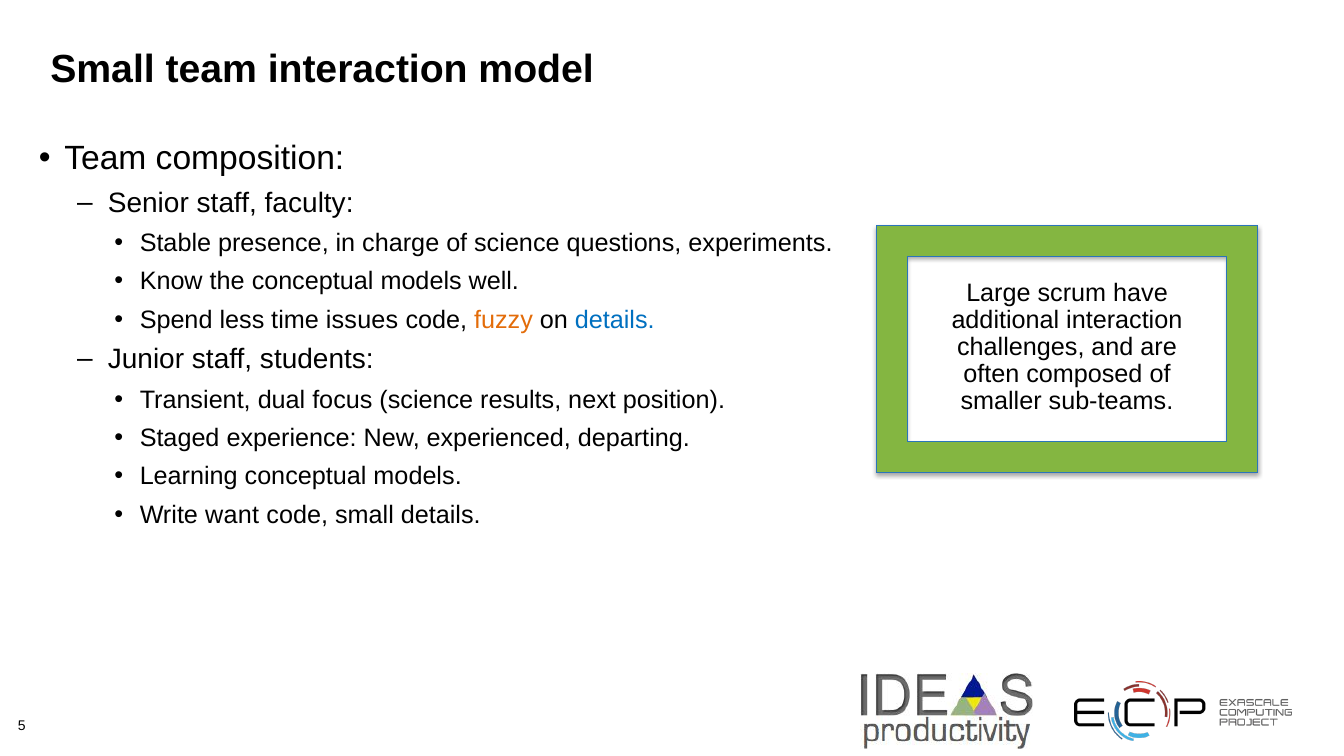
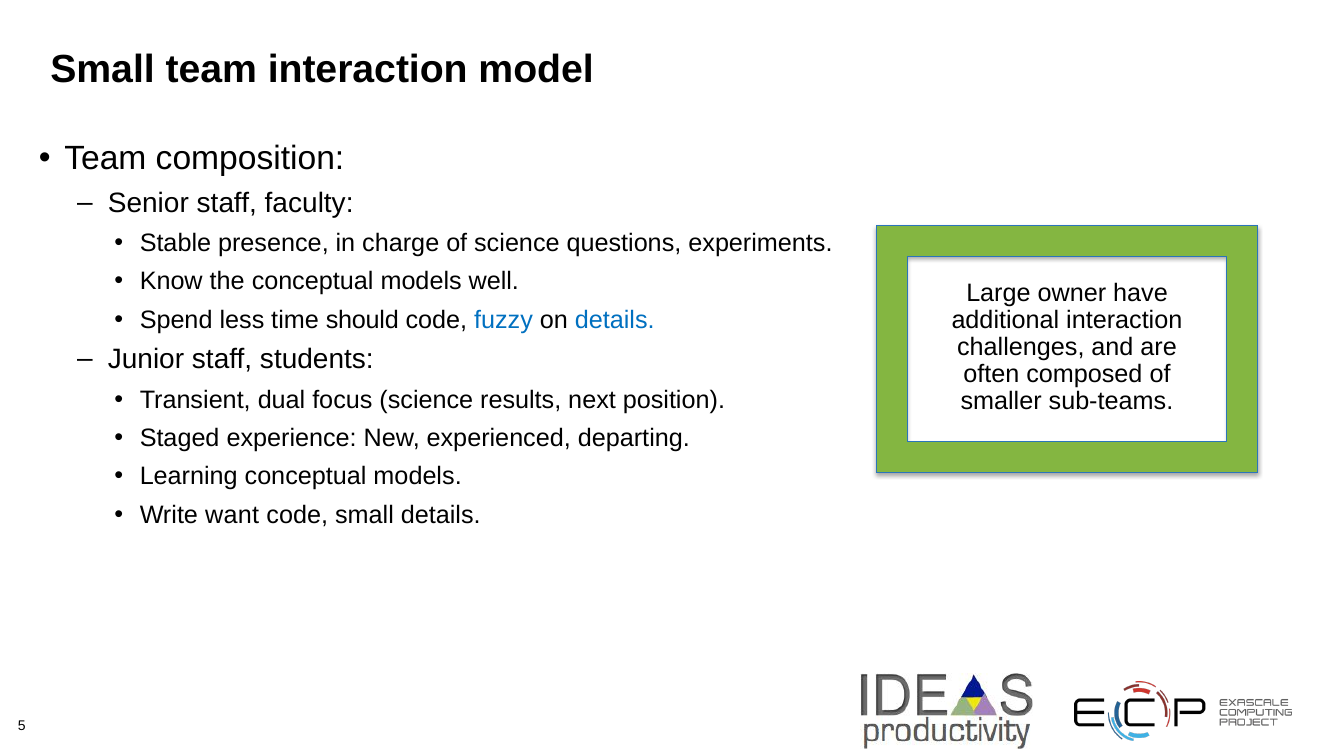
scrum: scrum -> owner
issues: issues -> should
fuzzy colour: orange -> blue
